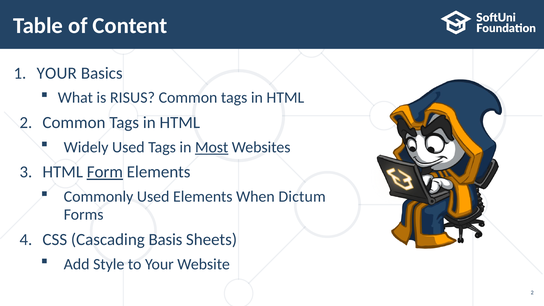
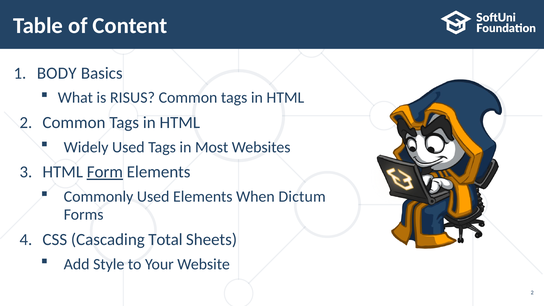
YOUR at (57, 73): YOUR -> BODY
Most underline: present -> none
Basis: Basis -> Total
